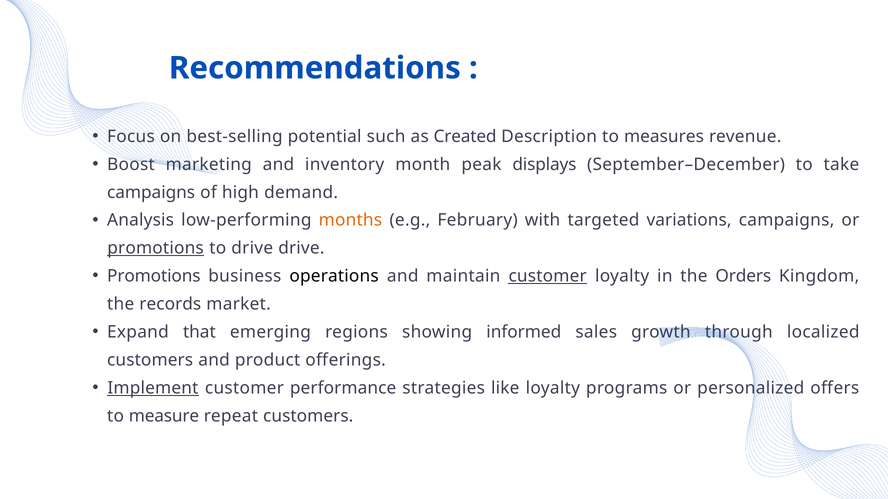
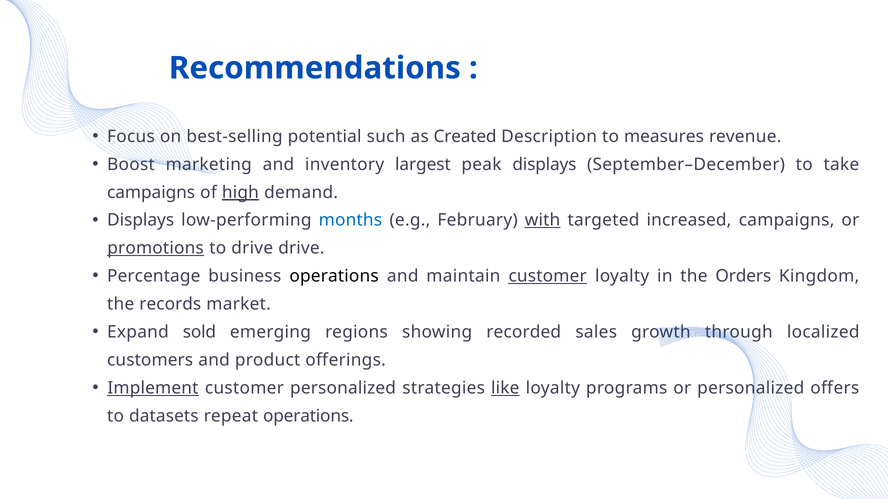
month: month -> largest
high underline: none -> present
Analysis at (141, 220): Analysis -> Displays
months colour: orange -> blue
with underline: none -> present
variations: variations -> increased
Promotions at (154, 276): Promotions -> Percentage
that: that -> sold
informed: informed -> recorded
customer performance: performance -> personalized
like underline: none -> present
measure: measure -> datasets
repeat customers: customers -> operations
